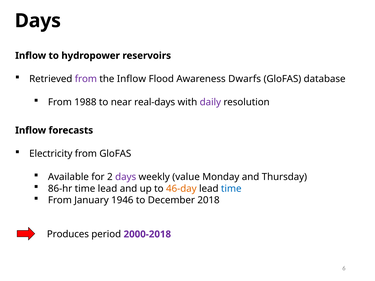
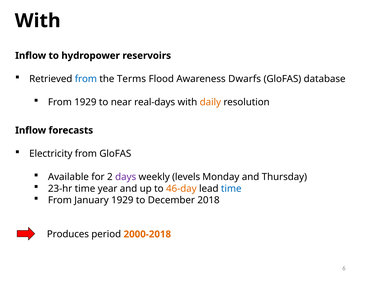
Days at (38, 21): Days -> With
from at (86, 79) colour: purple -> blue
the Inflow: Inflow -> Terms
From 1988: 1988 -> 1929
daily colour: purple -> orange
value: value -> levels
86‐hr: 86‐hr -> 23‐hr
time lead: lead -> year
January 1946: 1946 -> 1929
2000-2018 colour: purple -> orange
